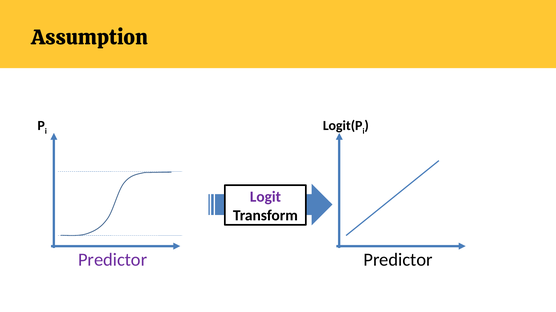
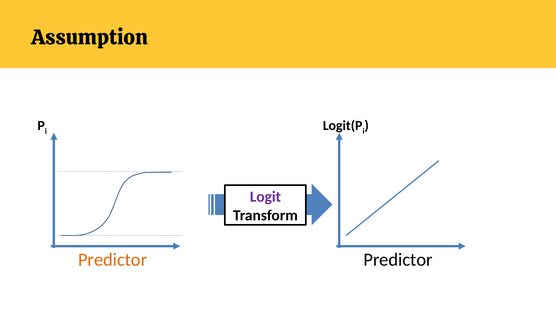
Predictor at (113, 261) colour: purple -> orange
